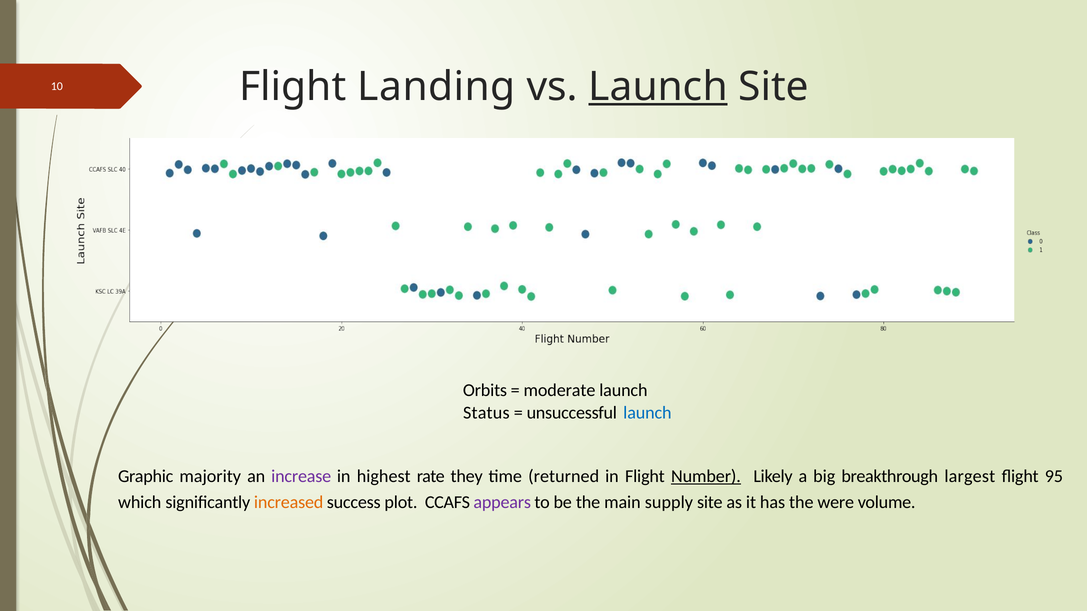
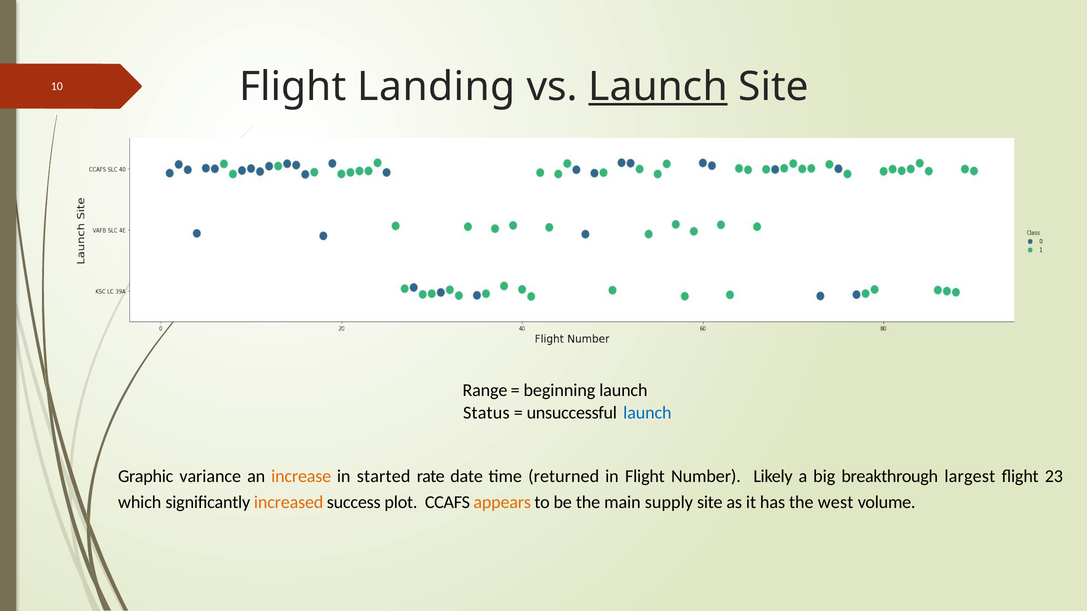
Orbits: Orbits -> Range
moderate: moderate -> beginning
majority: majority -> variance
increase colour: purple -> orange
highest: highest -> started
they: they -> date
Number underline: present -> none
95: 95 -> 23
appears colour: purple -> orange
were: were -> west
